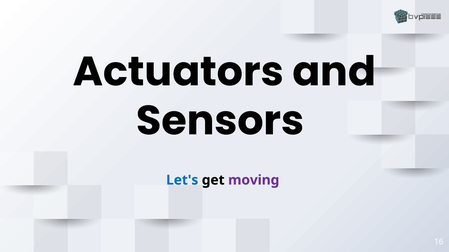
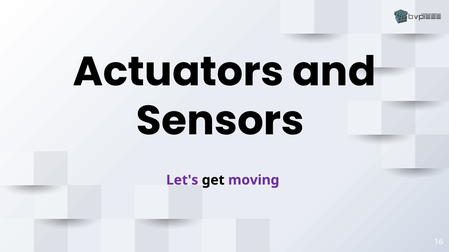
Let's colour: blue -> purple
